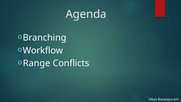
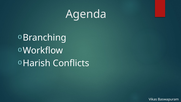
Range: Range -> Harish
